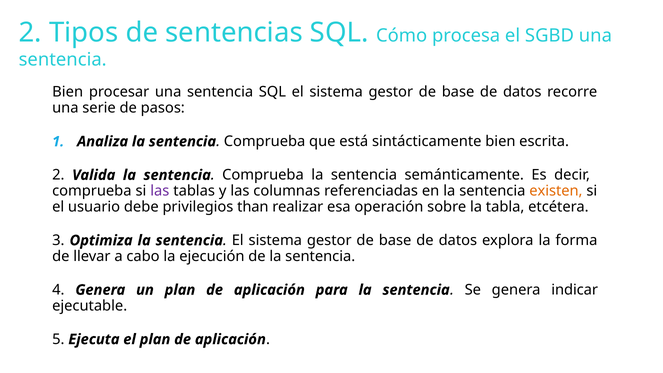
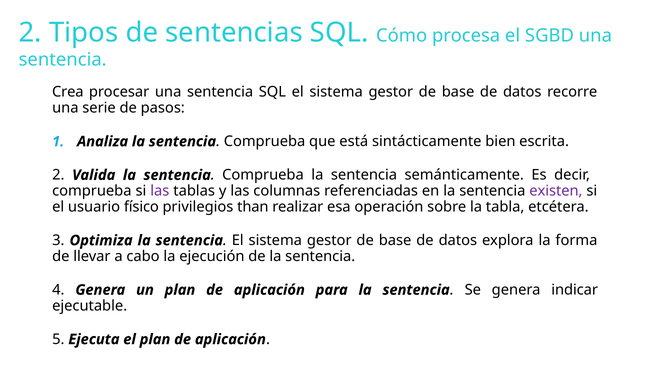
Bien at (68, 92): Bien -> Crea
existen colour: orange -> purple
debe: debe -> físico
